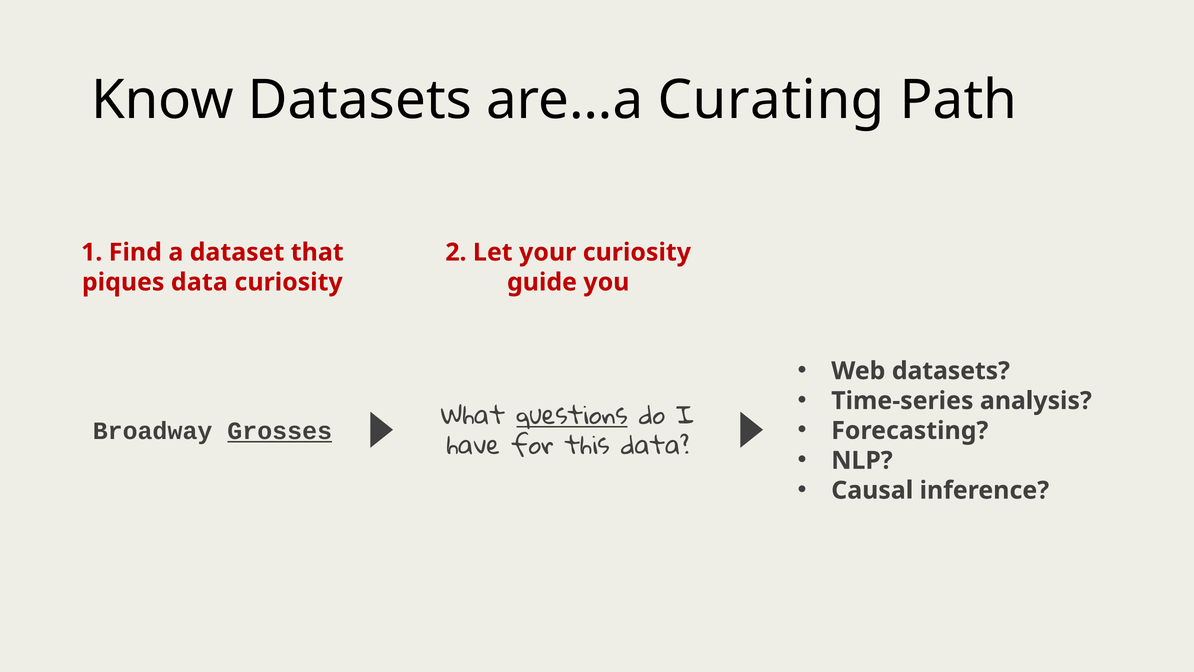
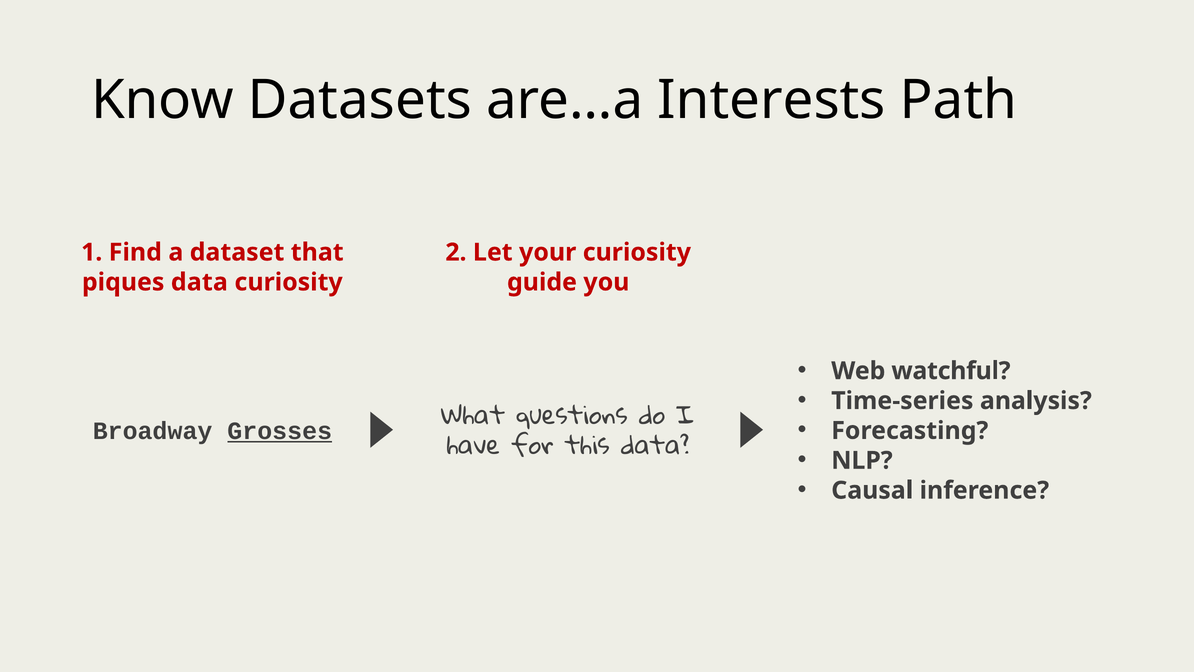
Curating: Curating -> Interests
Web datasets: datasets -> watchful
questions underline: present -> none
